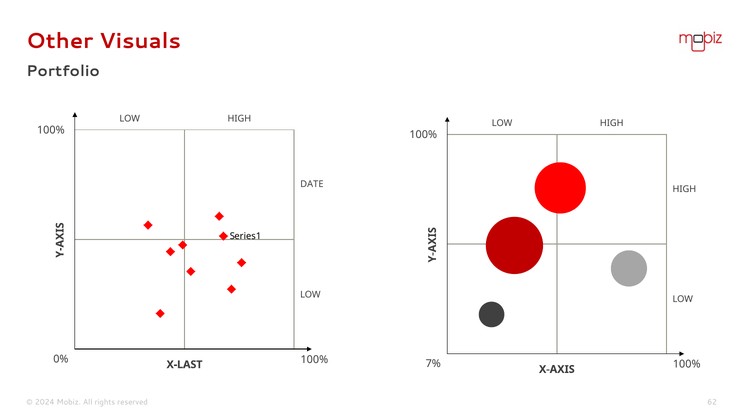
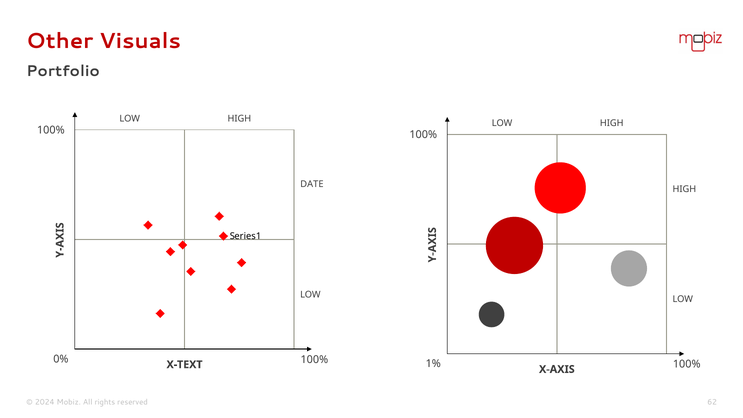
7%: 7% -> 1%
X-LAST: X-LAST -> X-TEXT
